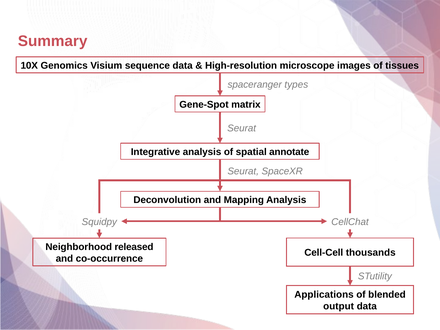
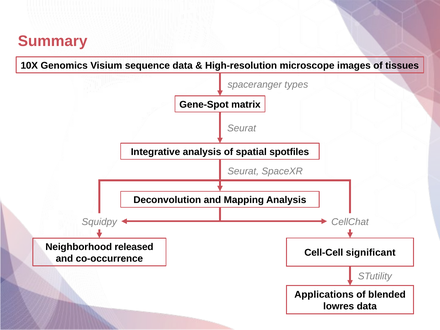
annotate: annotate -> spotfiles
thousands: thousands -> significant
output: output -> lowres
